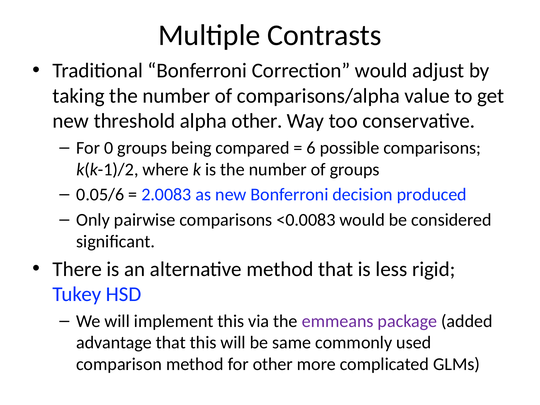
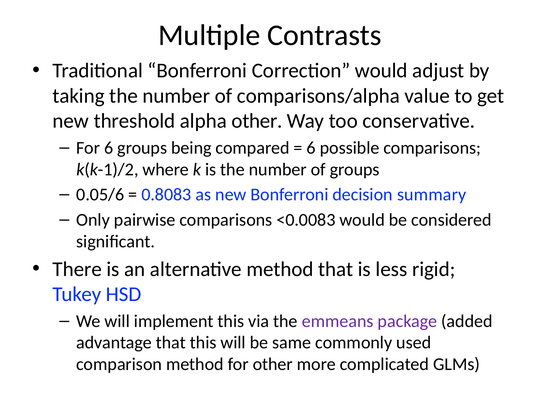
For 0: 0 -> 6
2.0083: 2.0083 -> 0.8083
produced: produced -> summary
